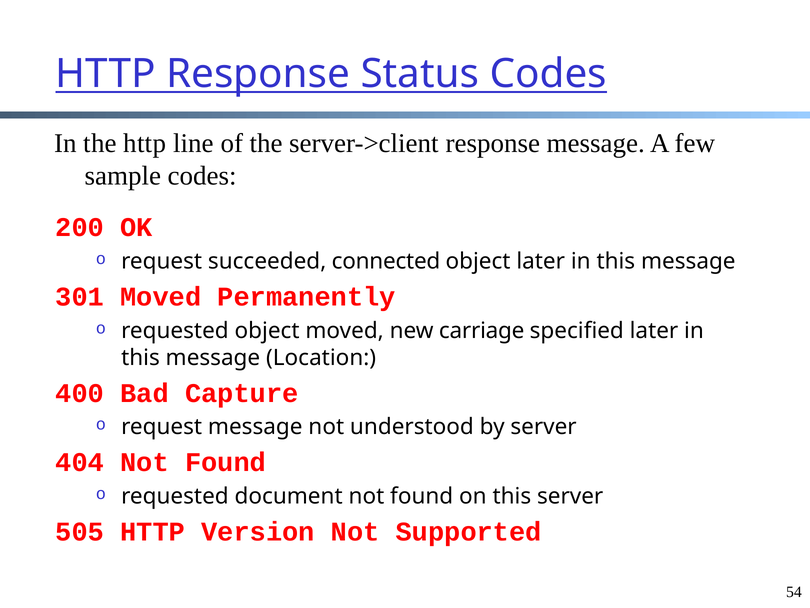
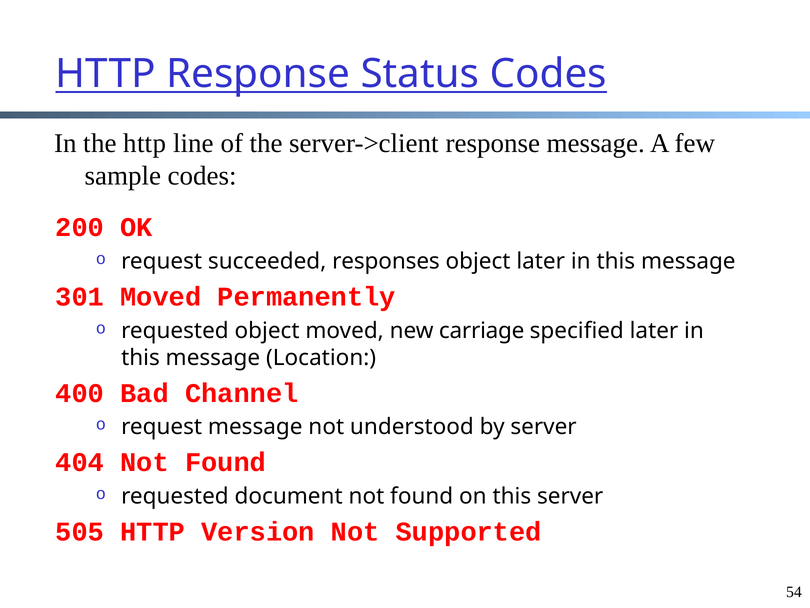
connected: connected -> responses
Capture: Capture -> Channel
